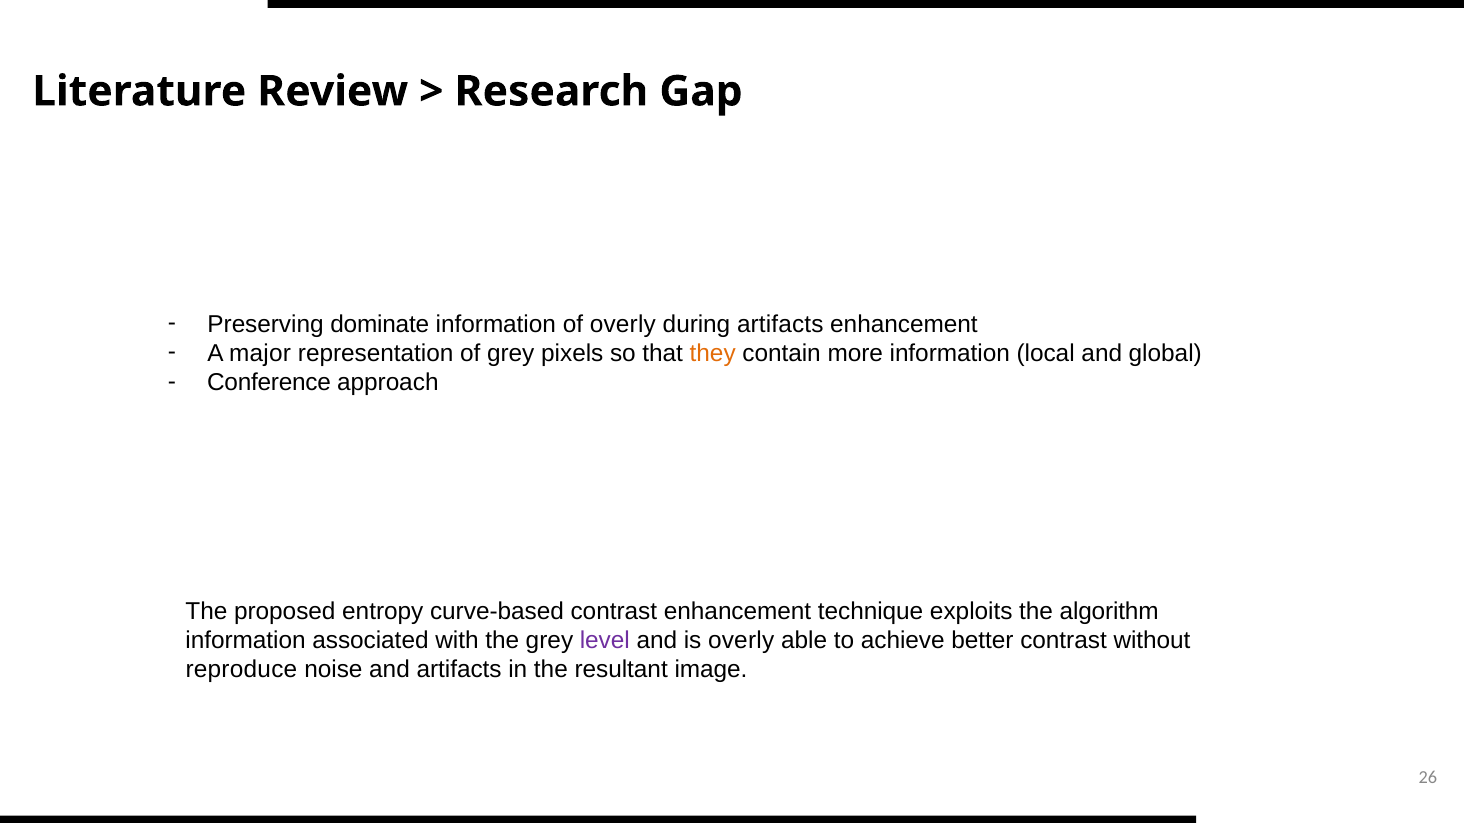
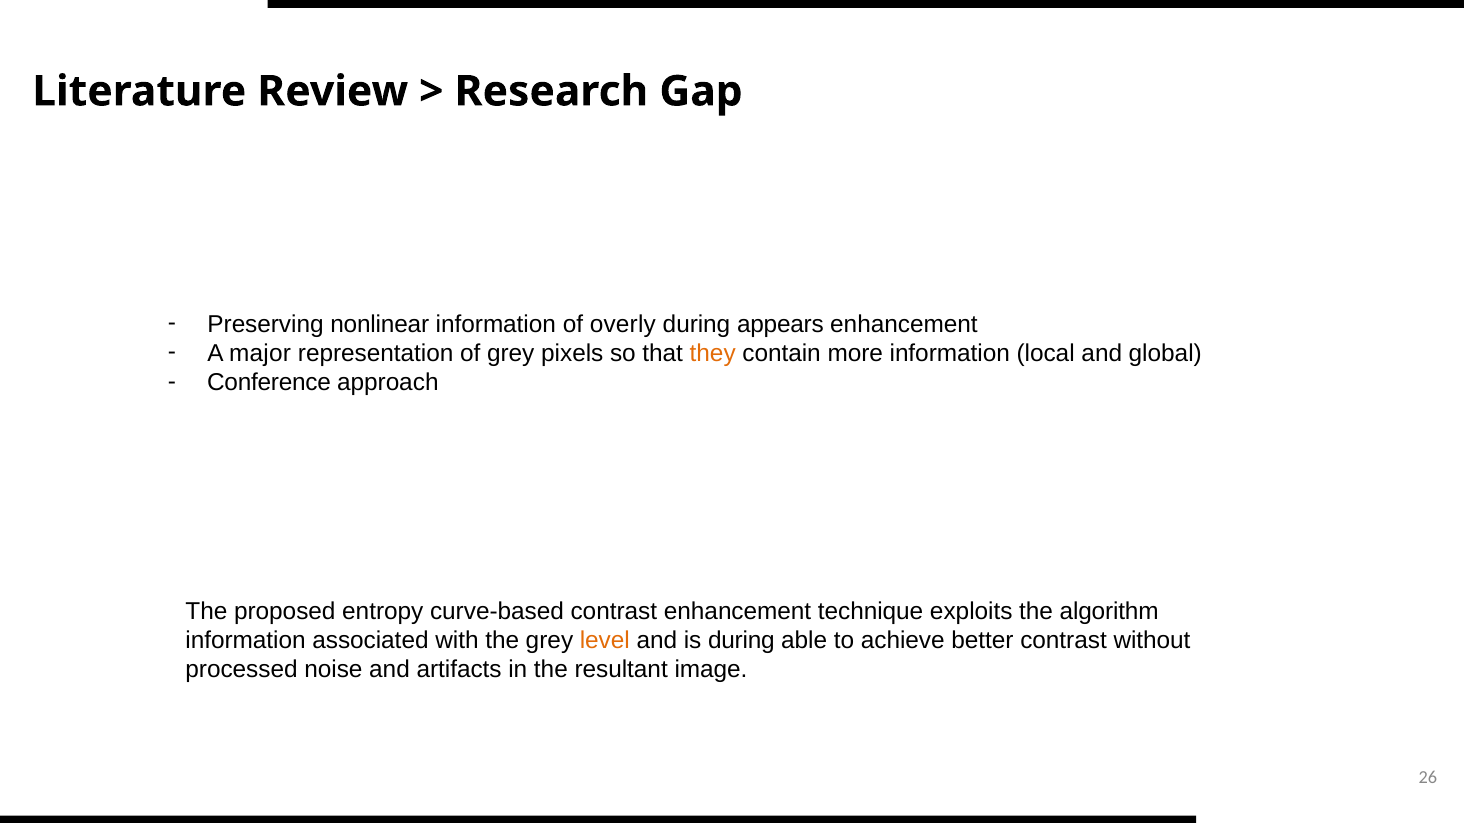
dominate: dominate -> nonlinear
during artifacts: artifacts -> appears
level colour: purple -> orange
is overly: overly -> during
reproduce: reproduce -> processed
